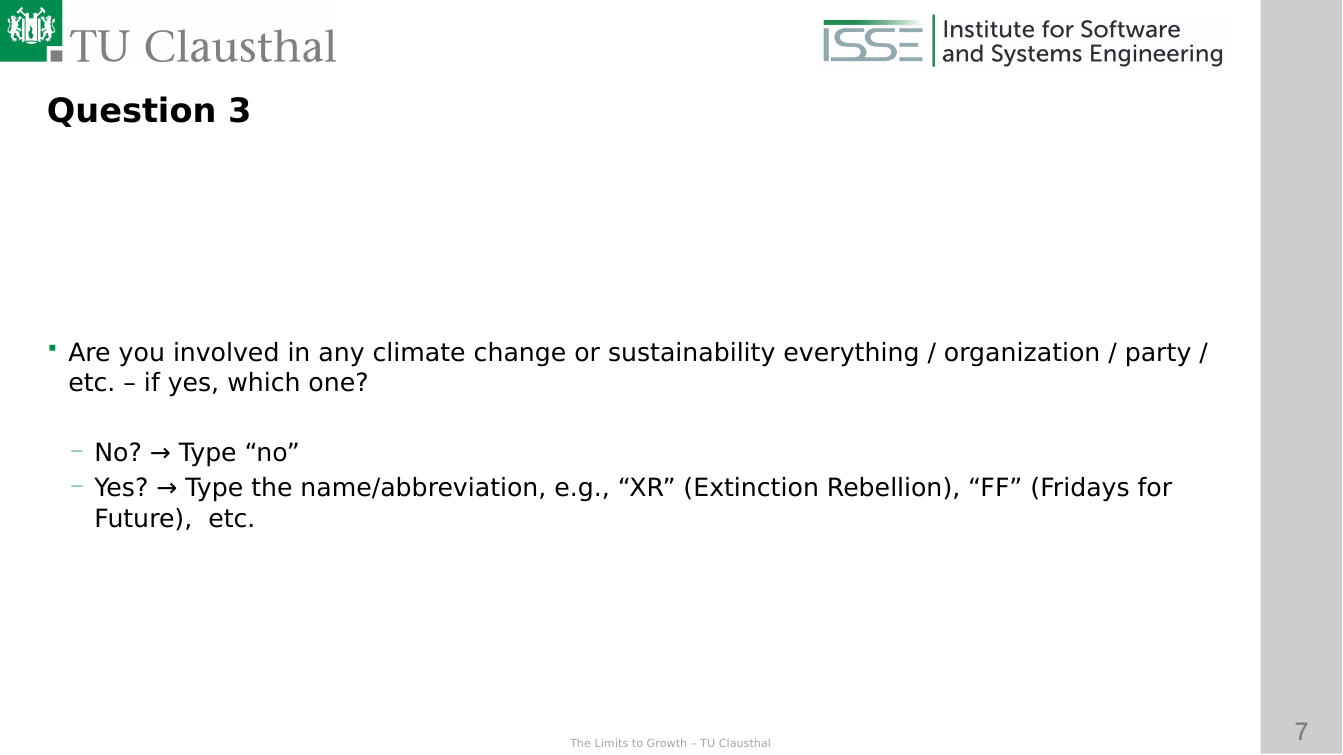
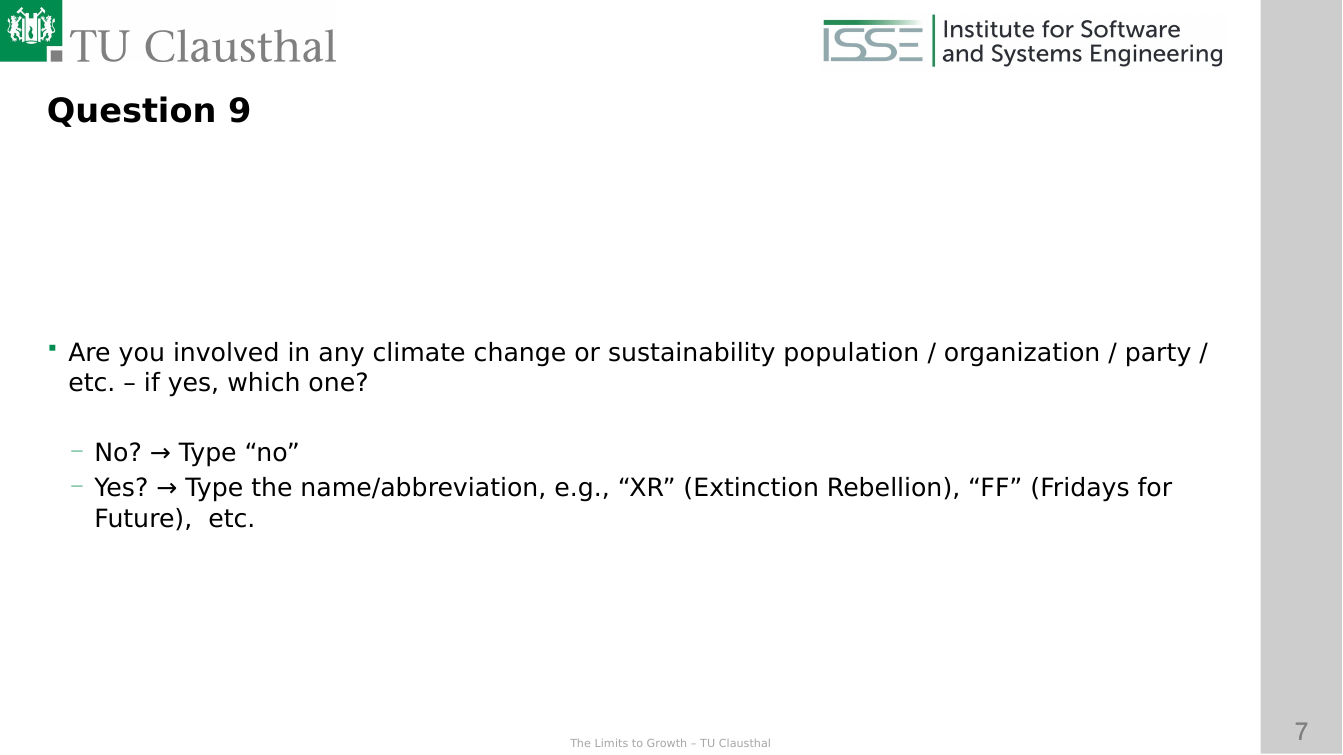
3: 3 -> 9
everything: everything -> population
